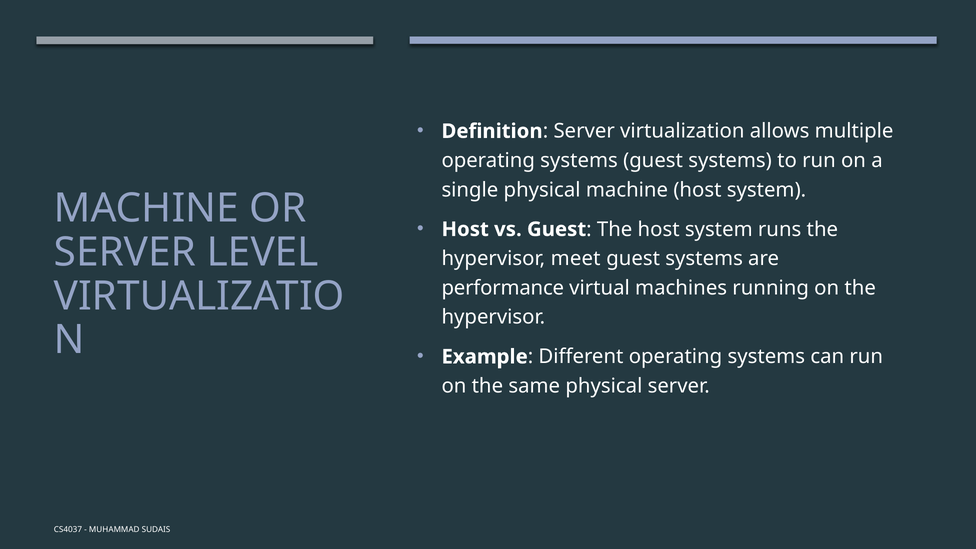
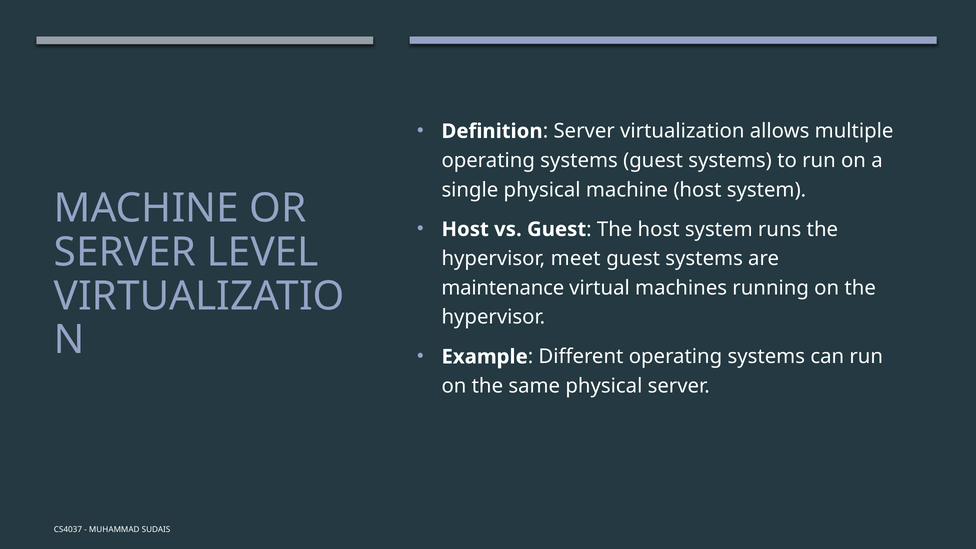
performance: performance -> maintenance
